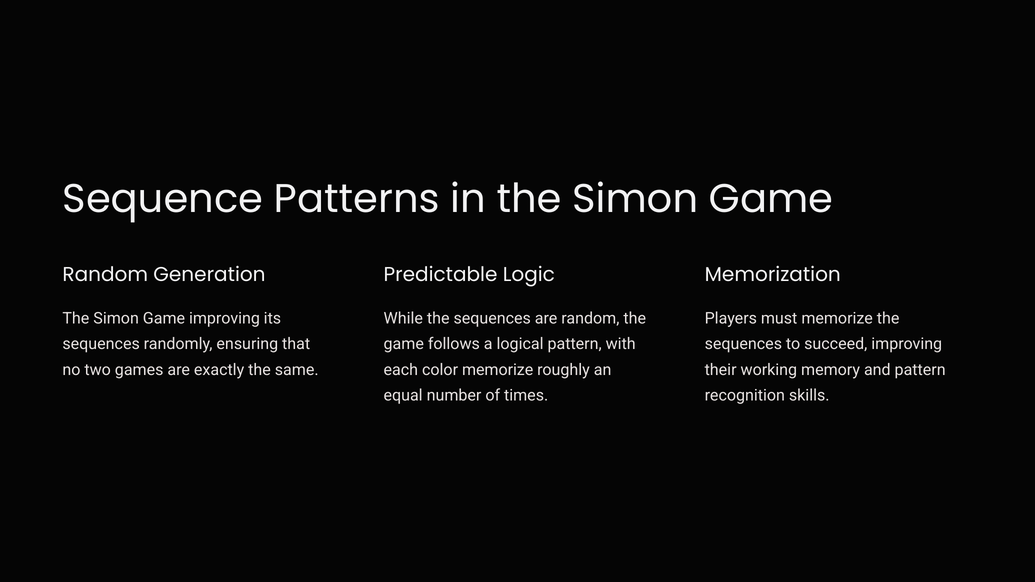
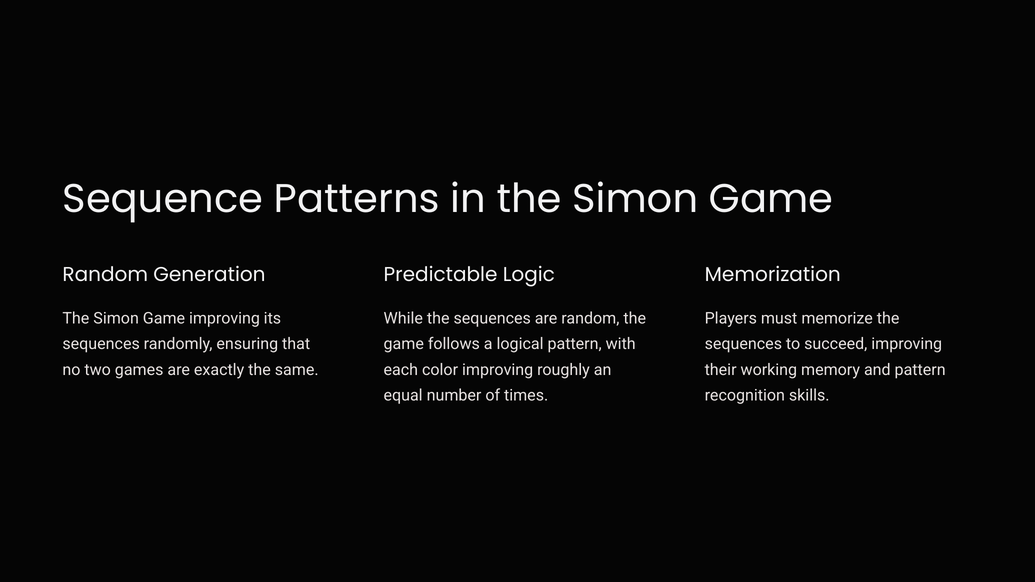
color memorize: memorize -> improving
